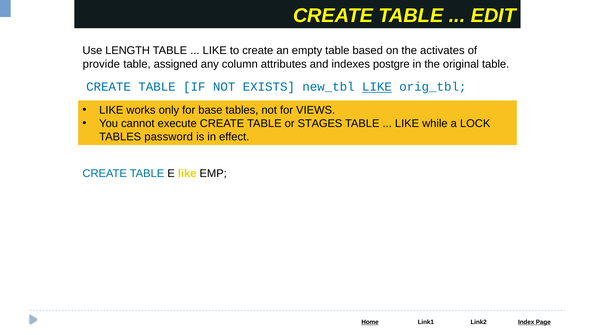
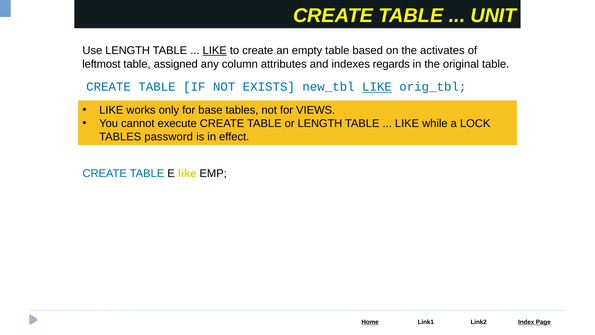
EDIT: EDIT -> UNIT
LIKE at (215, 51) underline: none -> present
provide: provide -> leftmost
postgre: postgre -> regards
or STAGES: STAGES -> LENGTH
